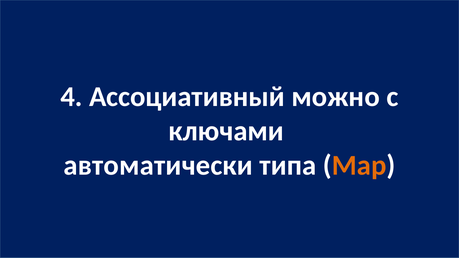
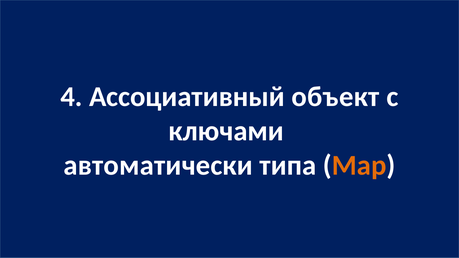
можно: можно -> объект
